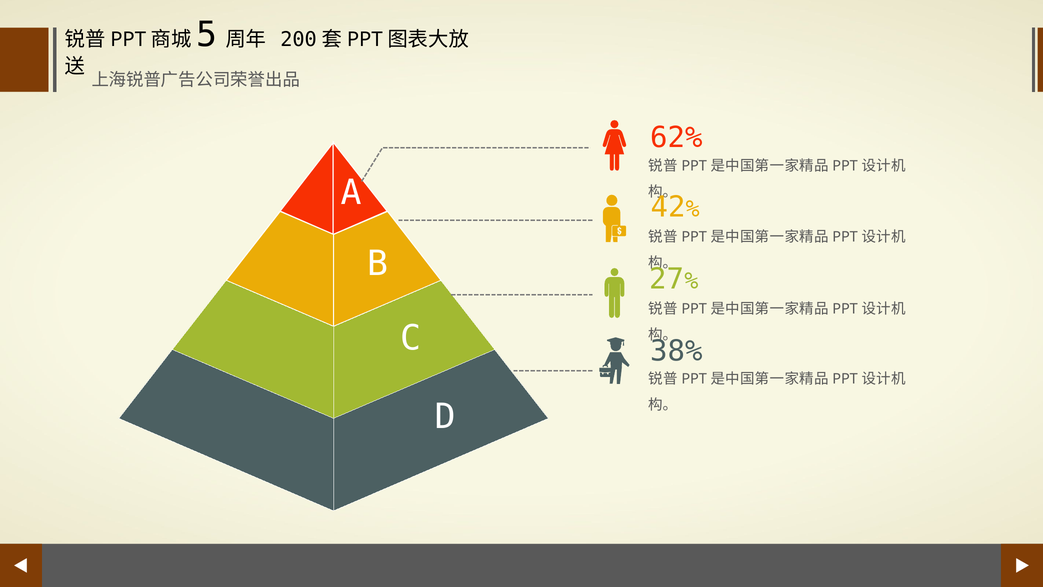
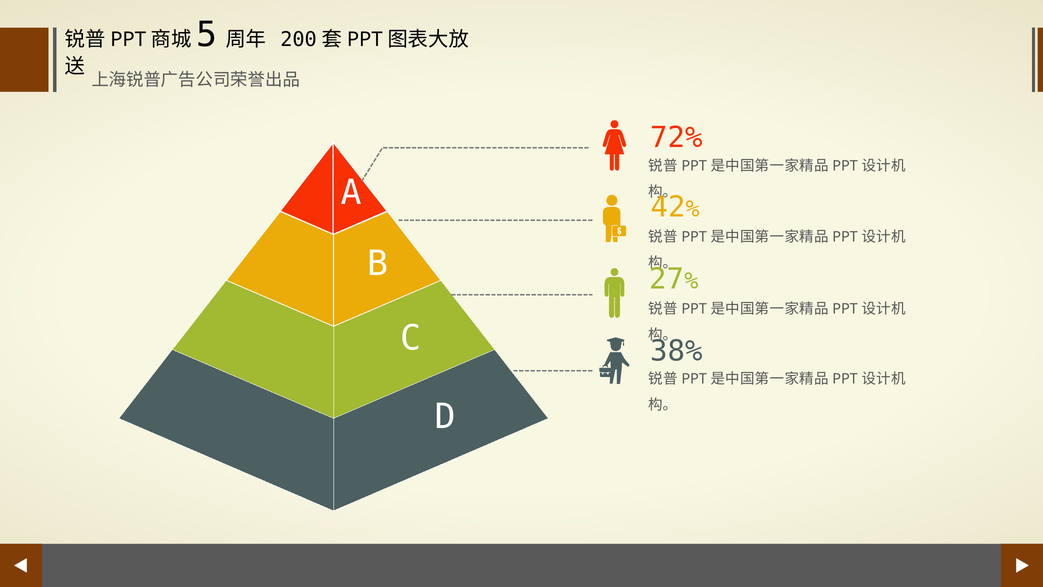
62%: 62% -> 72%
